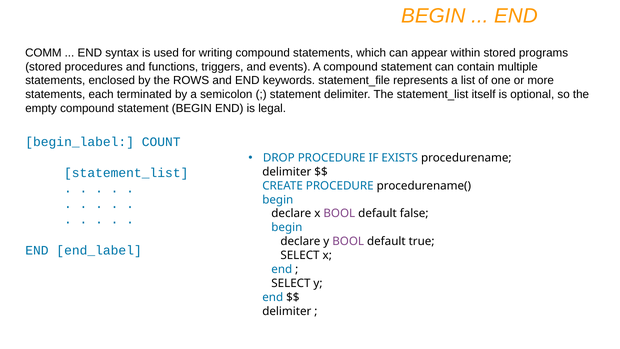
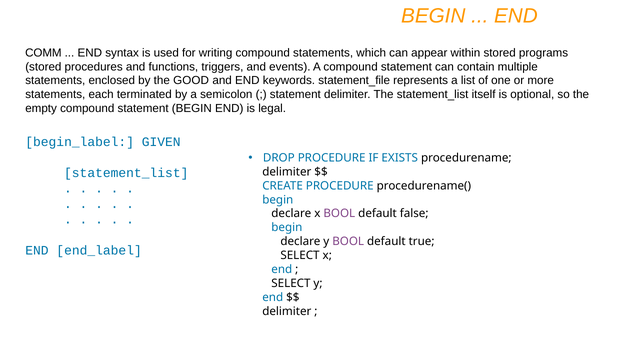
ROWS: ROWS -> GOOD
COUNT: COUNT -> GIVEN
